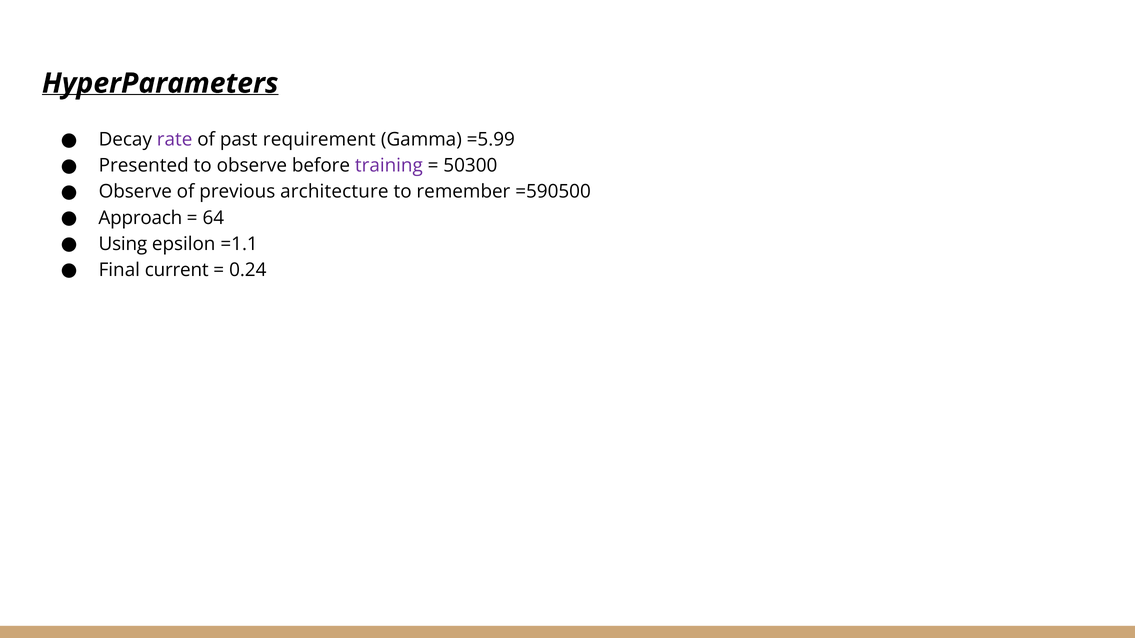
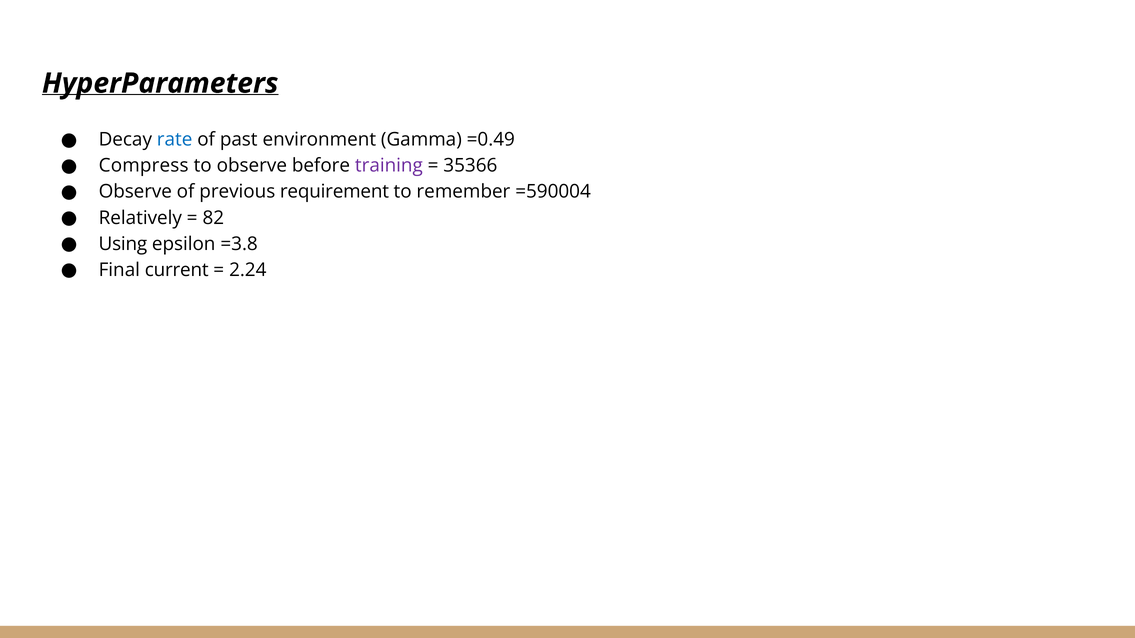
rate colour: purple -> blue
requirement: requirement -> environment
=5.99: =5.99 -> =0.49
Presented: Presented -> Compress
50300: 50300 -> 35366
architecture: architecture -> requirement
=590500: =590500 -> =590004
Approach: Approach -> Relatively
64: 64 -> 82
=1.1: =1.1 -> =3.8
0.24: 0.24 -> 2.24
